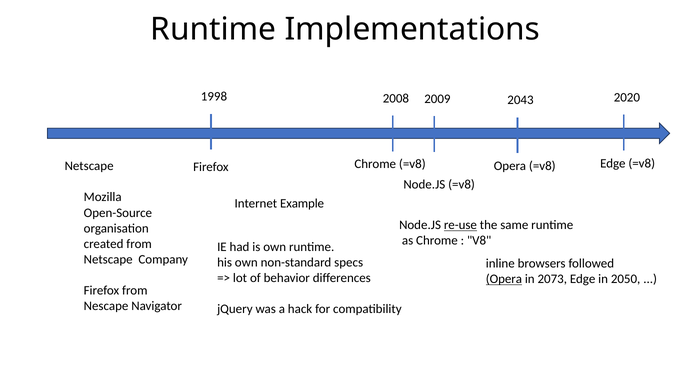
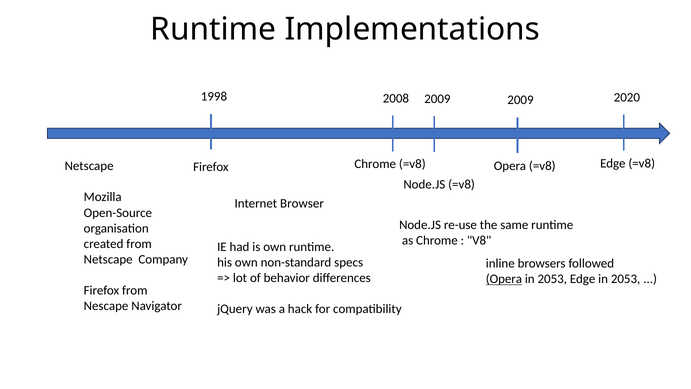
2009 2043: 2043 -> 2009
Example: Example -> Browser
re-use underline: present -> none
2073 at (552, 279): 2073 -> 2053
Edge in 2050: 2050 -> 2053
